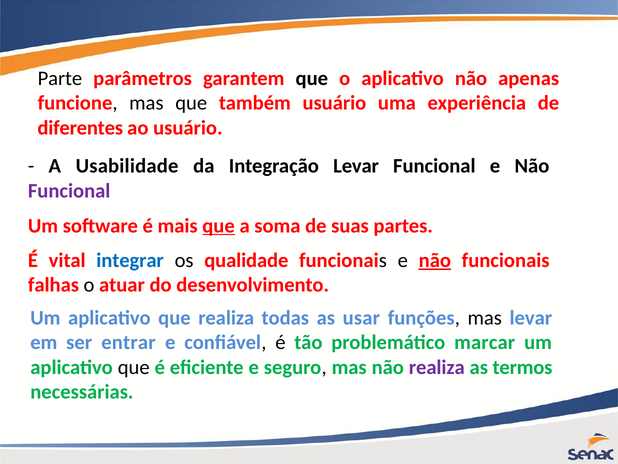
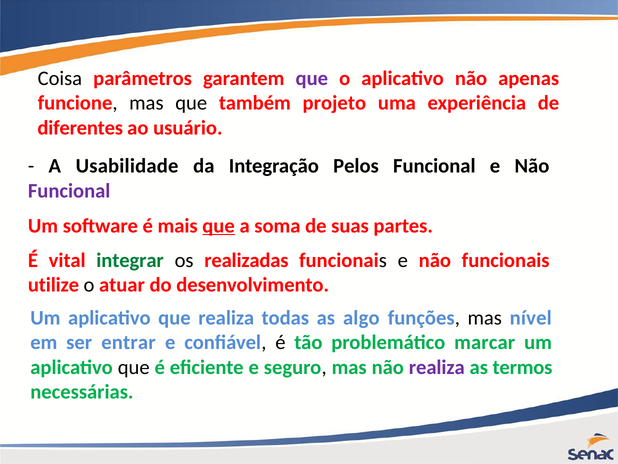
Parte: Parte -> Coisa
que at (312, 78) colour: black -> purple
também usuário: usuário -> projeto
Integração Levar: Levar -> Pelos
integrar colour: blue -> green
qualidade: qualidade -> realizadas
não at (435, 260) underline: present -> none
falhas: falhas -> utilize
usar: usar -> algo
mas levar: levar -> nível
